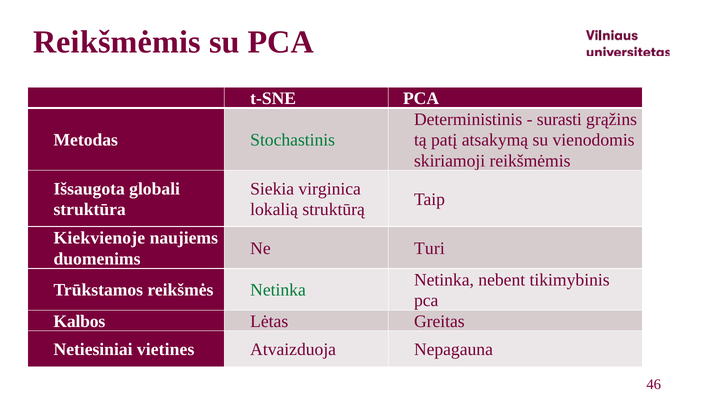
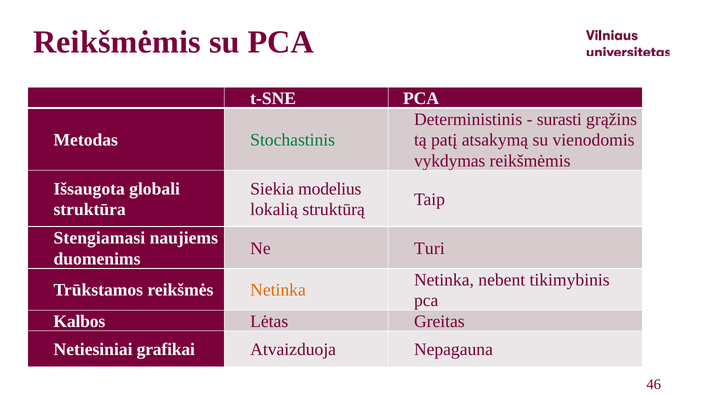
skiriamoji: skiriamoji -> vykdymas
virginica: virginica -> modelius
Kiekvienoje: Kiekvienoje -> Stengiamasi
Netinka at (278, 290) colour: green -> orange
vietines: vietines -> grafikai
